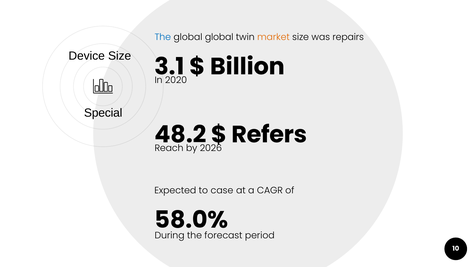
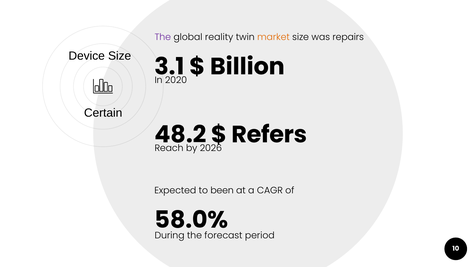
The at (163, 37) colour: blue -> purple
global global: global -> reality
Special: Special -> Certain
case: case -> been
